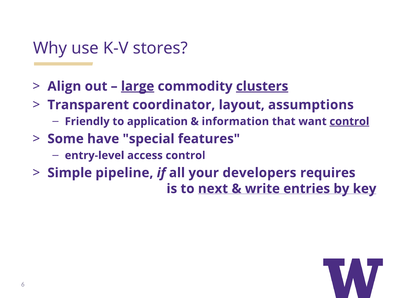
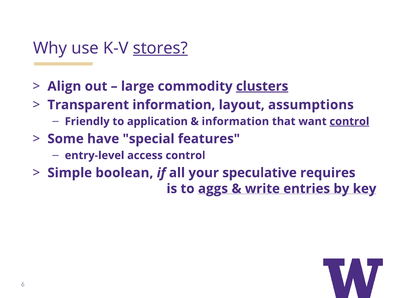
stores underline: none -> present
large underline: present -> none
Transparent coordinator: coordinator -> information
pipeline: pipeline -> boolean
developers: developers -> speculative
next: next -> aggs
